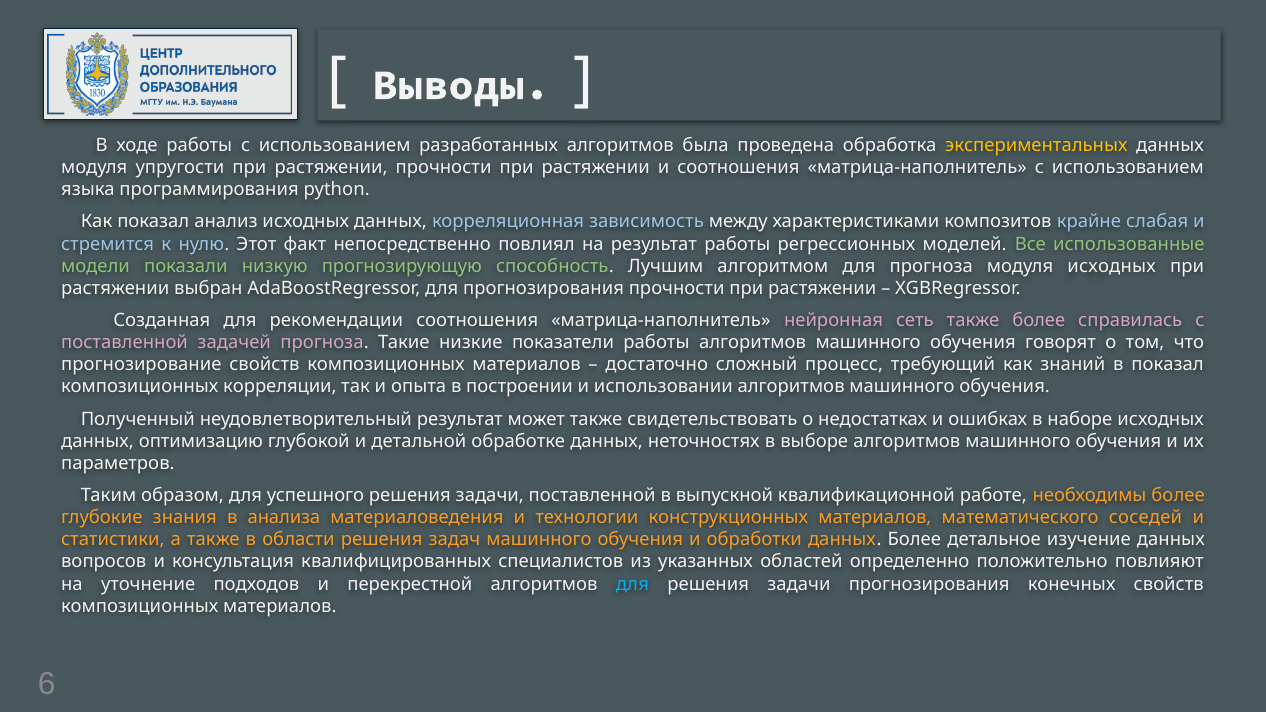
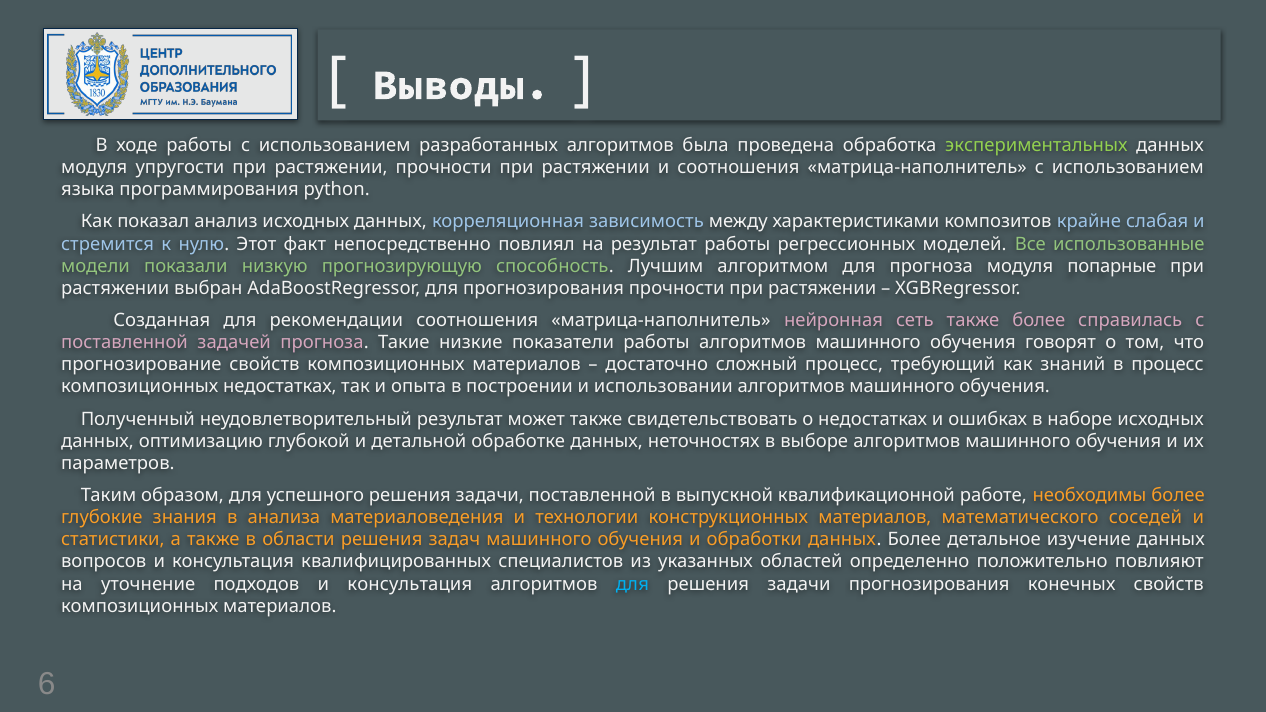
экспериментальных colour: yellow -> light green
модуля исходных: исходных -> попарные
в показал: показал -> процесс
композиционных корреляции: корреляции -> недостатках
подходов и перекрестной: перекрестной -> консультация
